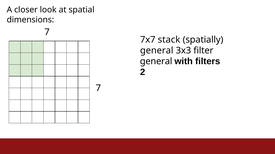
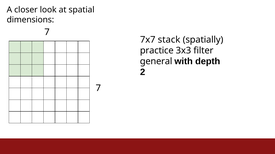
general at (157, 51): general -> practice
filters: filters -> depth
